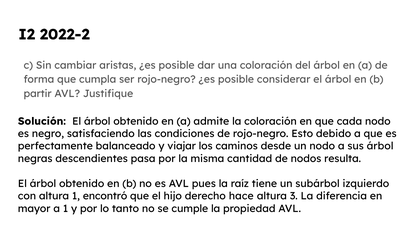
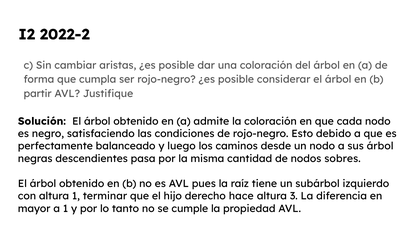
viajar: viajar -> luego
resulta: resulta -> sobres
encontró: encontró -> terminar
